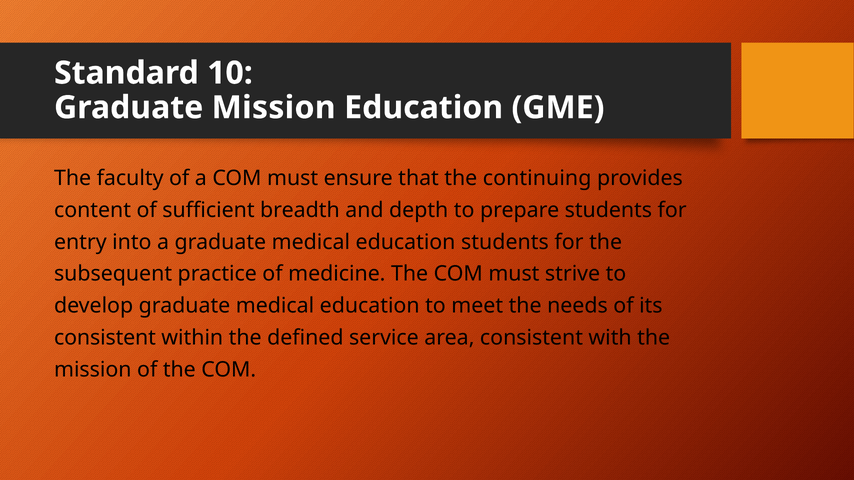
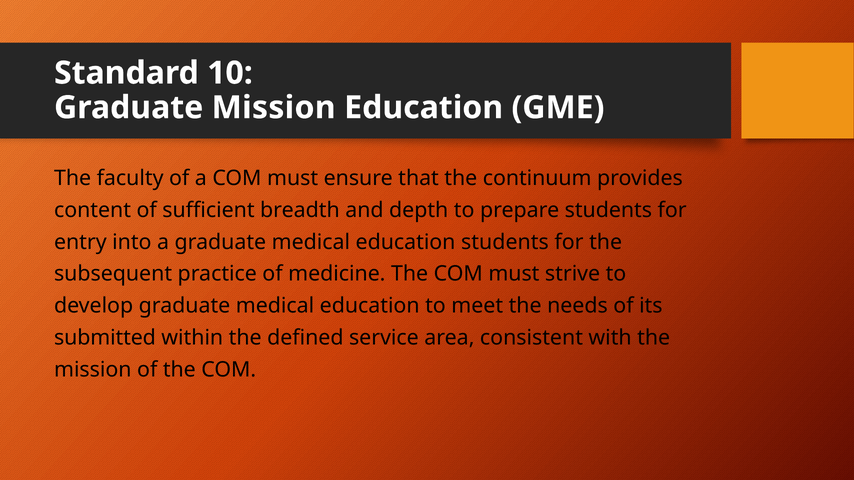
continuing: continuing -> continuum
consistent at (105, 338): consistent -> submitted
